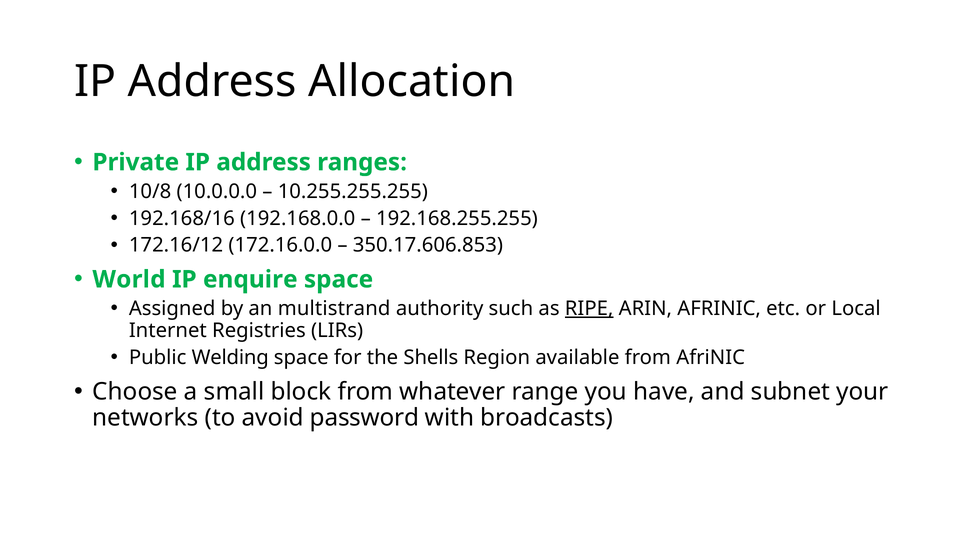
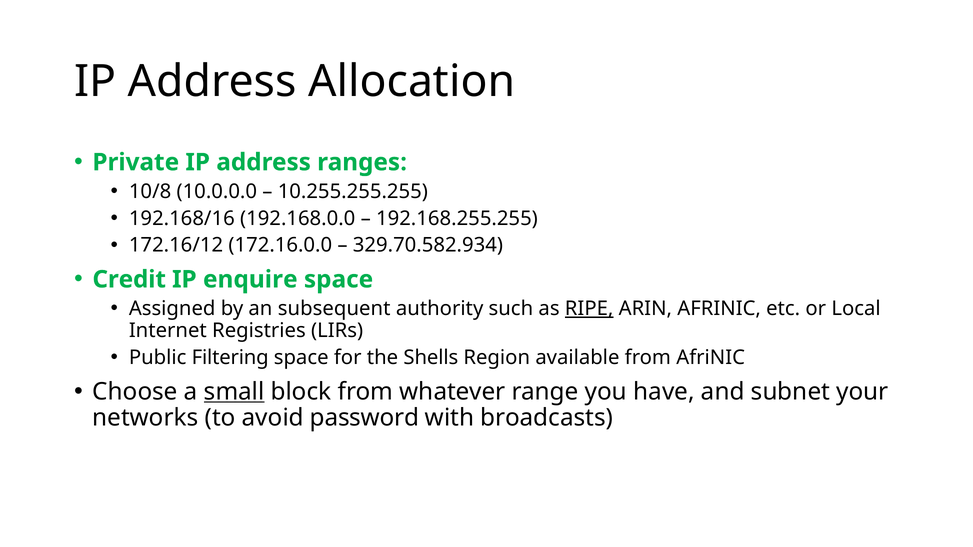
350.17.606.853: 350.17.606.853 -> 329.70.582.934
World: World -> Credit
multistrand: multistrand -> subsequent
Welding: Welding -> Filtering
small underline: none -> present
